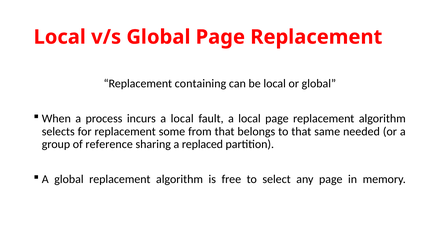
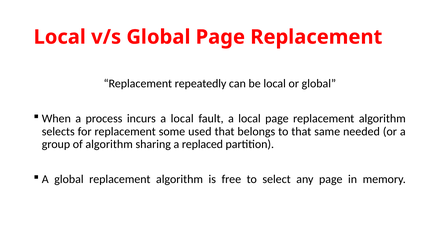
containing: containing -> repeatedly
from: from -> used
of reference: reference -> algorithm
